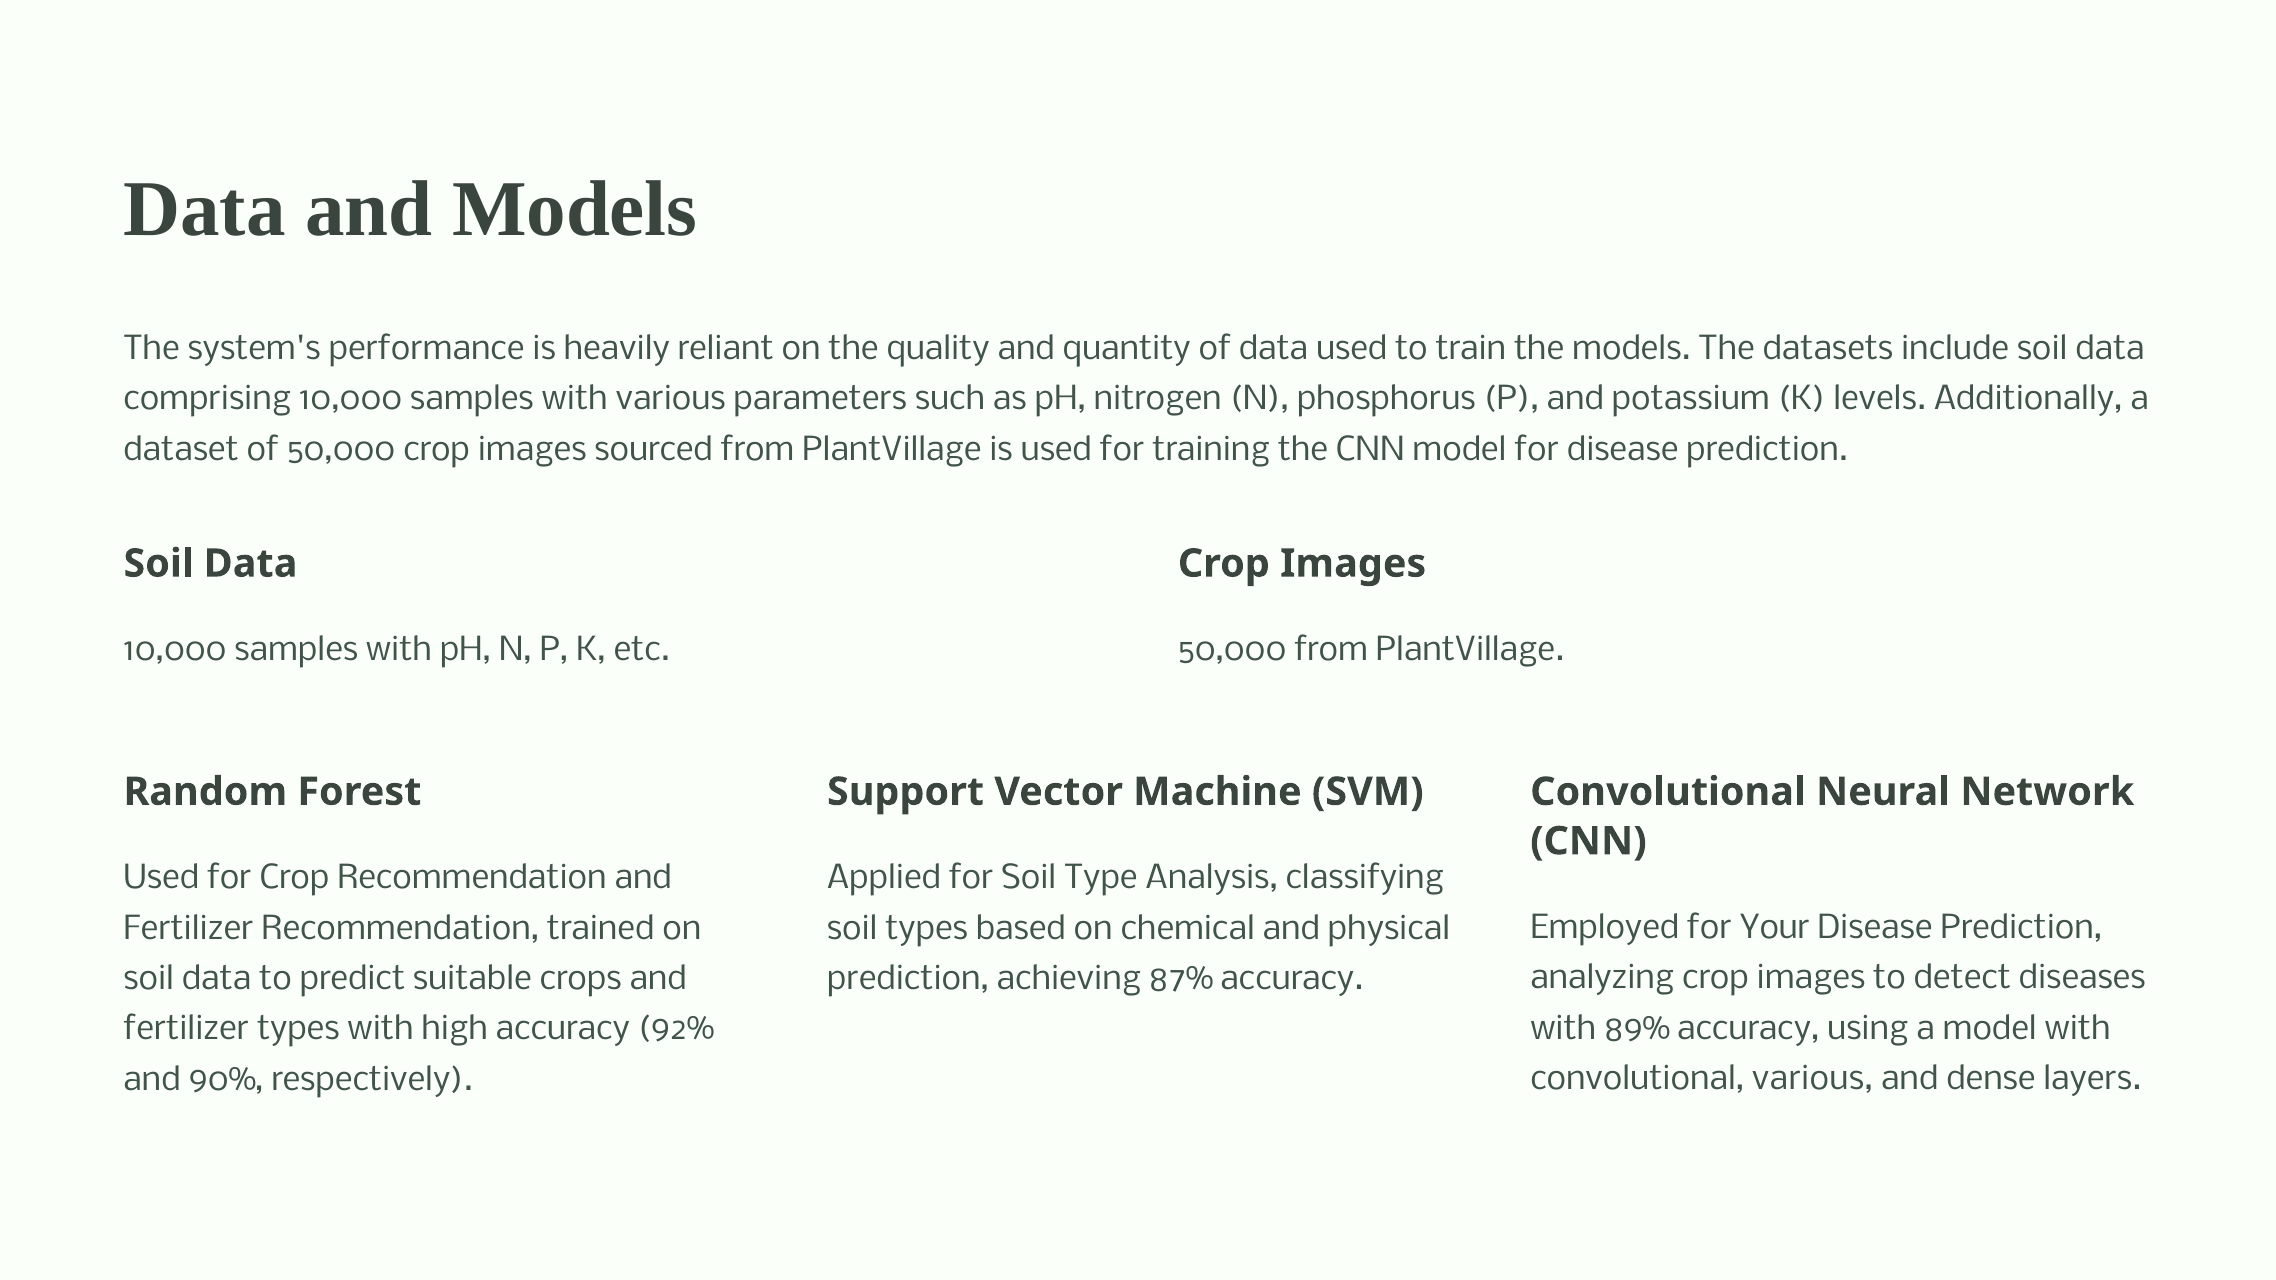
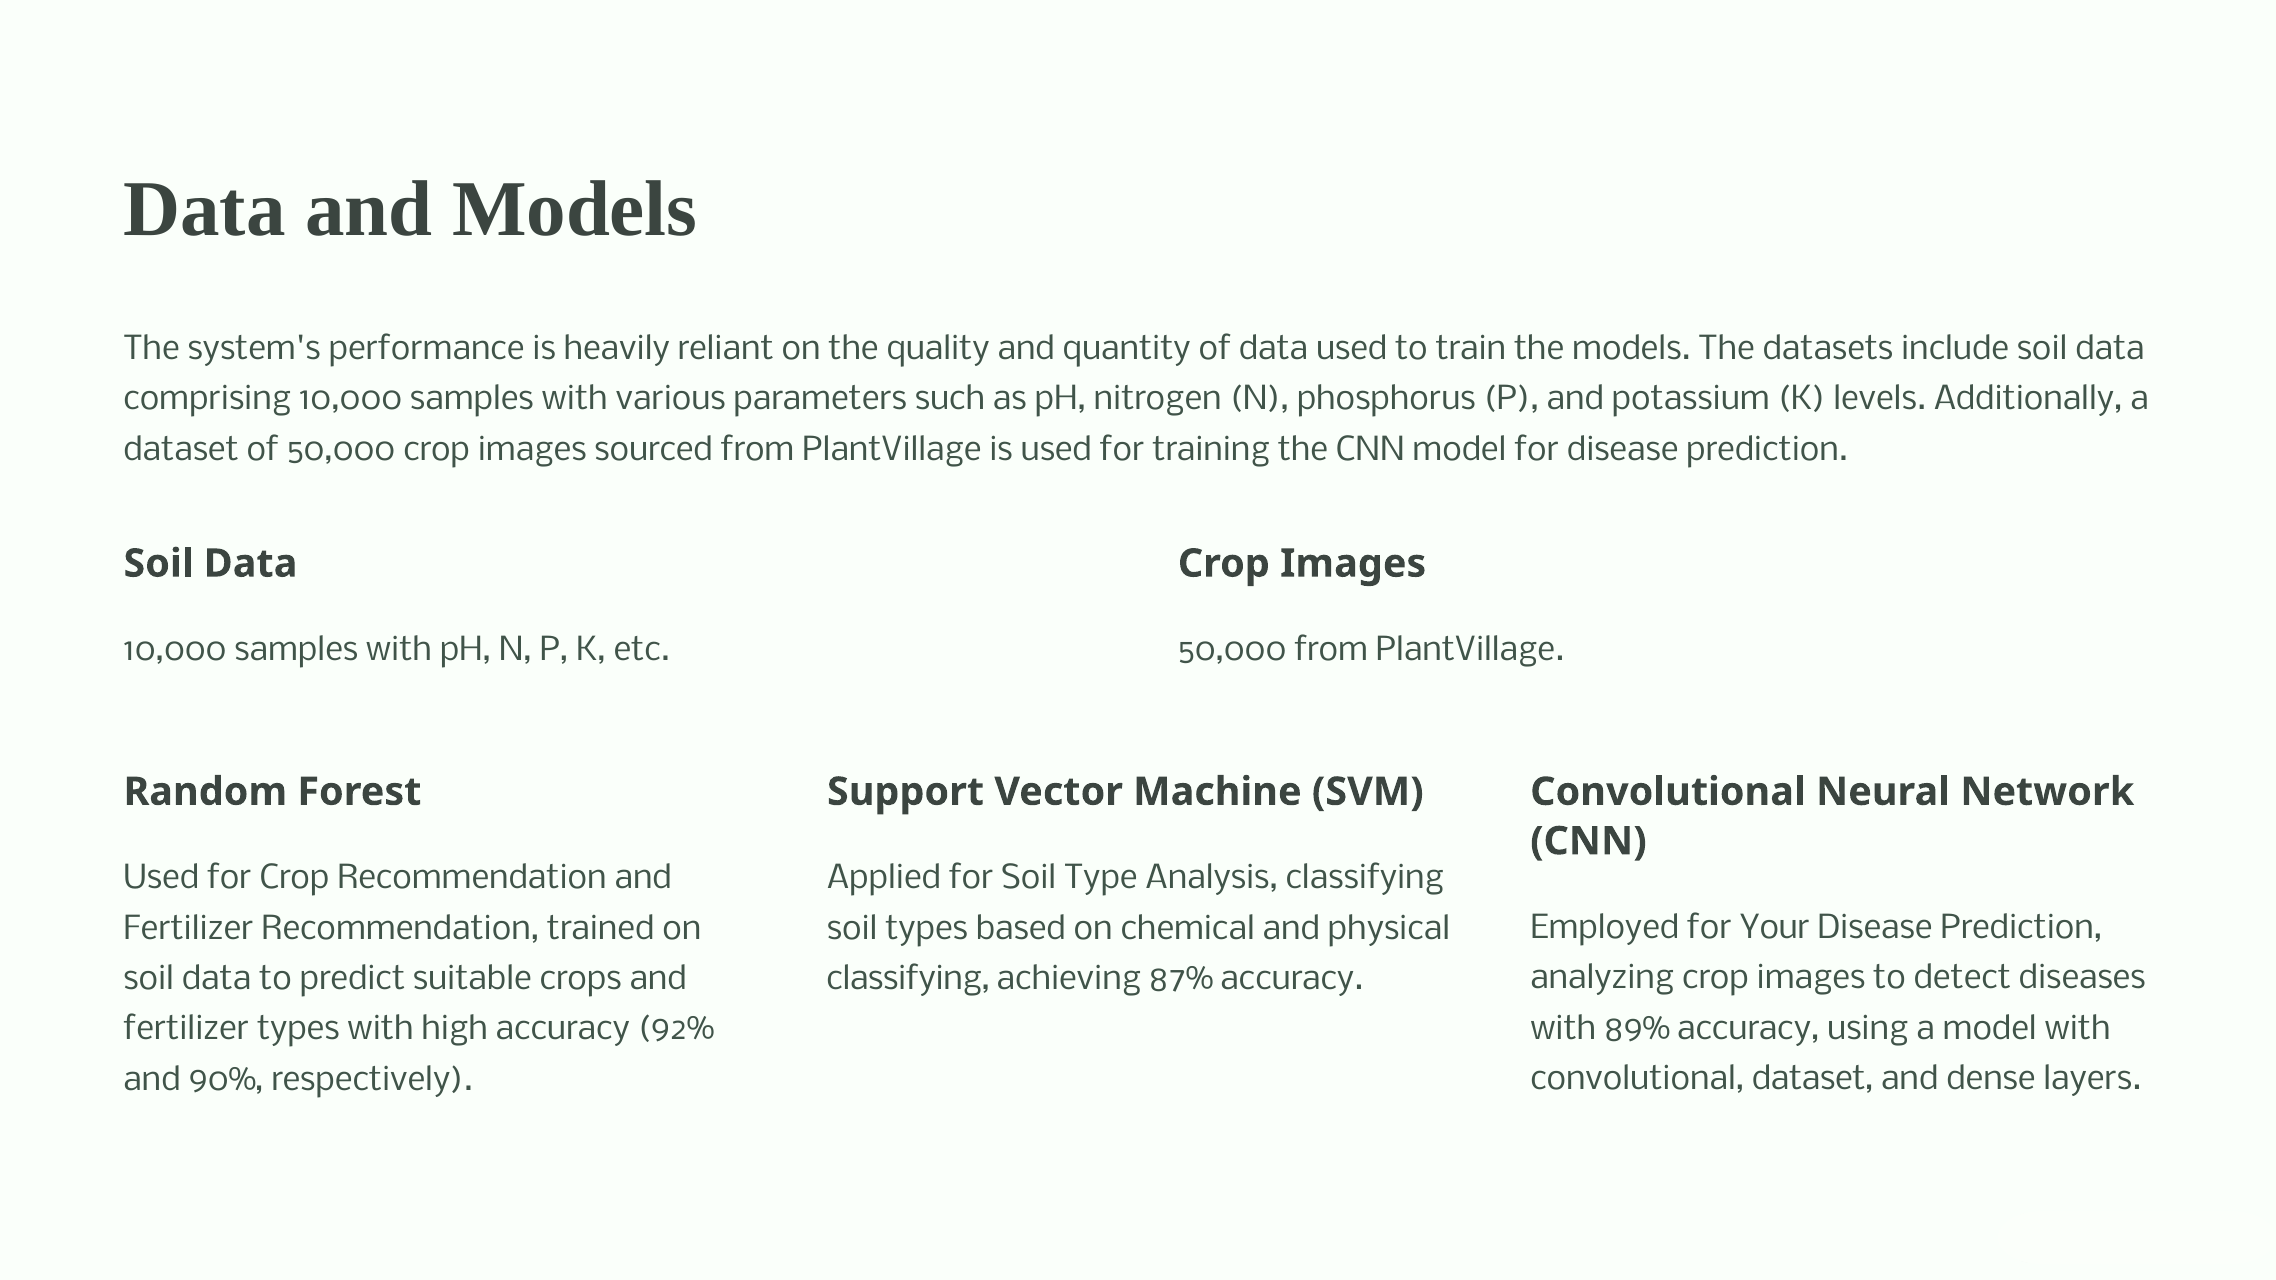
prediction at (908, 979): prediction -> classifying
convolutional various: various -> dataset
